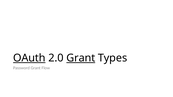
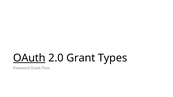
Grant at (81, 58) underline: present -> none
